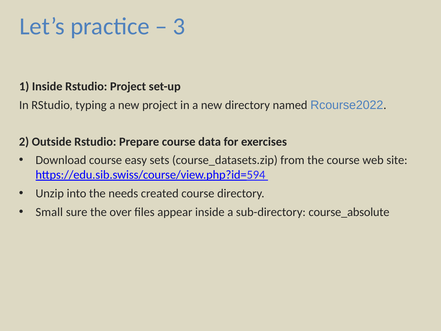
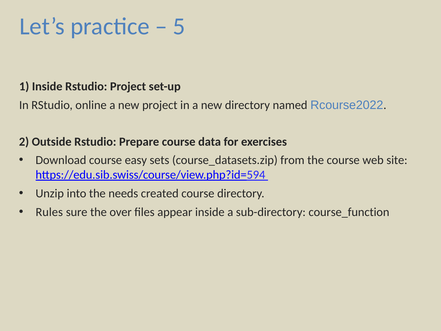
3: 3 -> 5
typing: typing -> online
Small: Small -> Rules
course_absolute: course_absolute -> course_function
